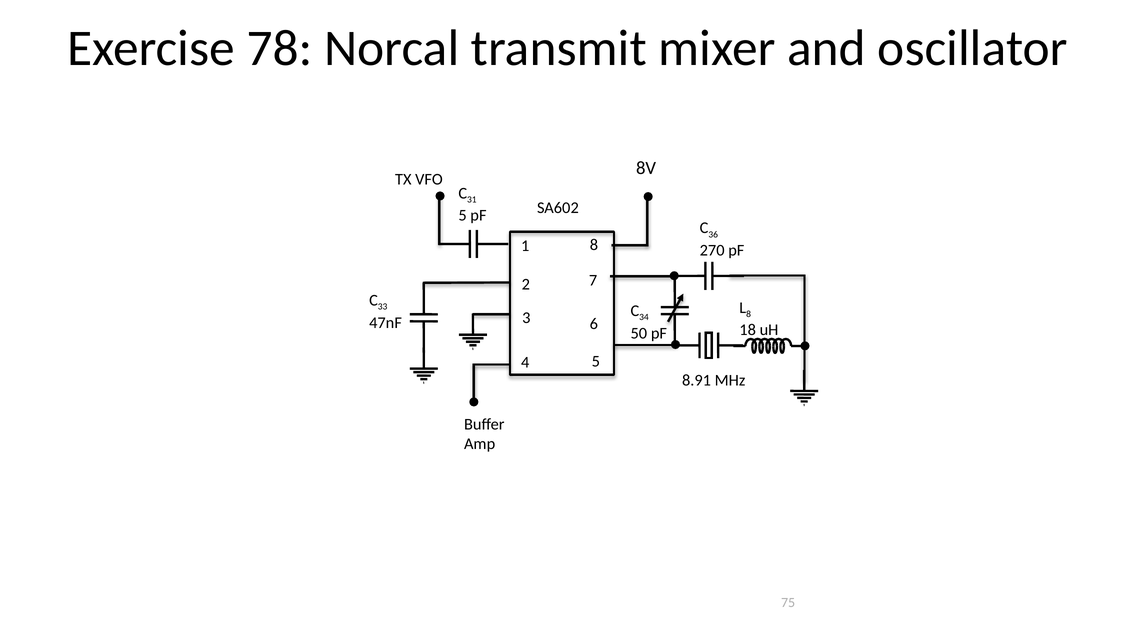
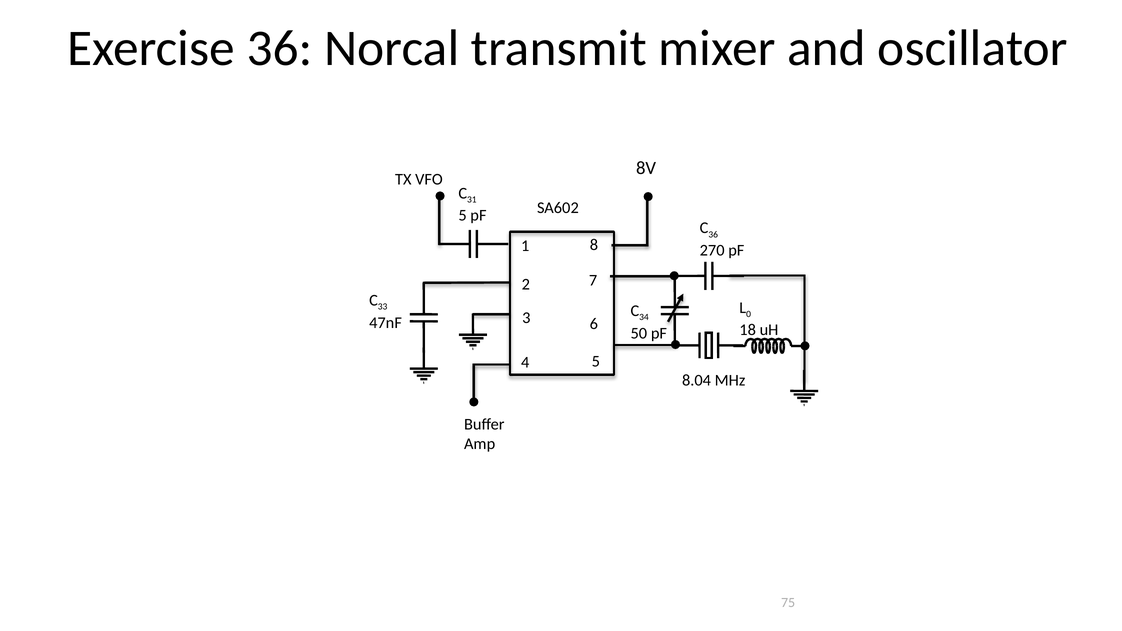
Exercise 78: 78 -> 36
8 at (749, 314): 8 -> 0
8.91: 8.91 -> 8.04
